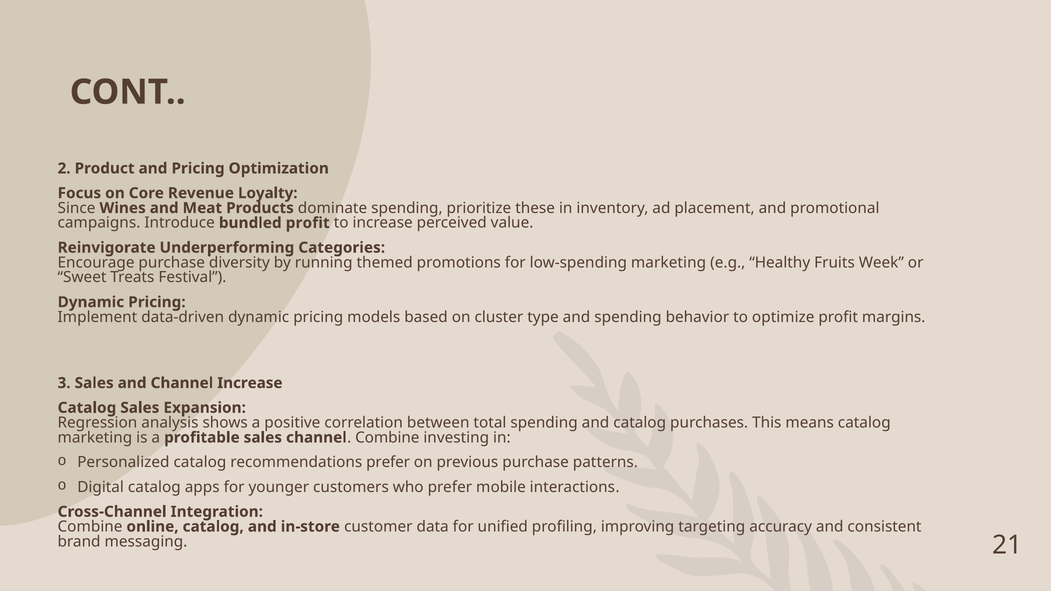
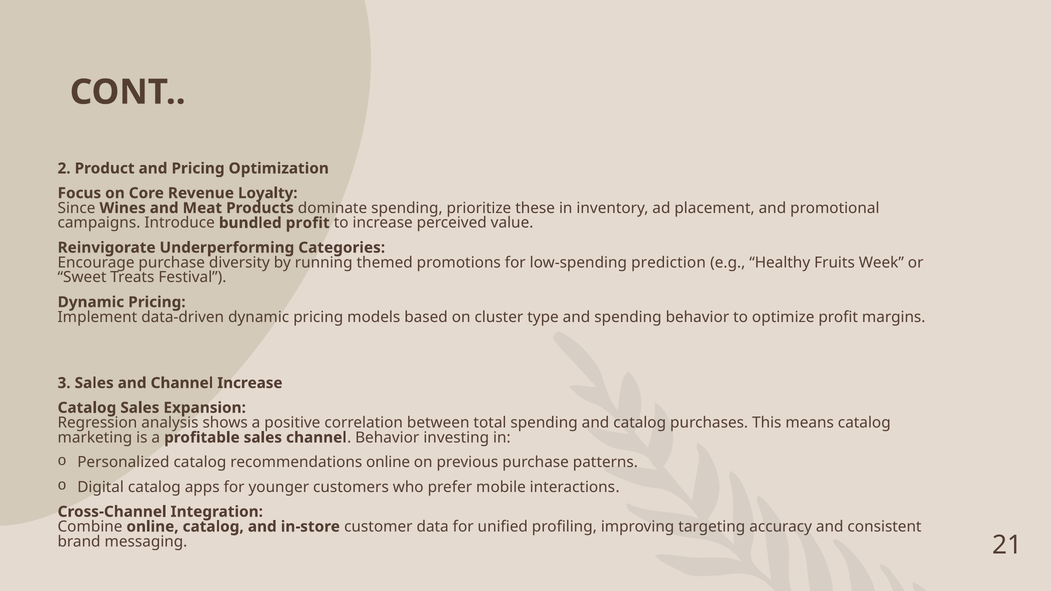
low-spending marketing: marketing -> prediction
channel Combine: Combine -> Behavior
recommendations prefer: prefer -> online
